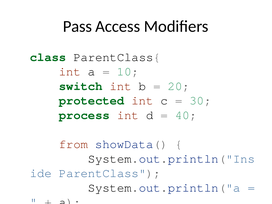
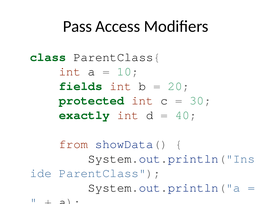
switch: switch -> fields
process: process -> exactly
